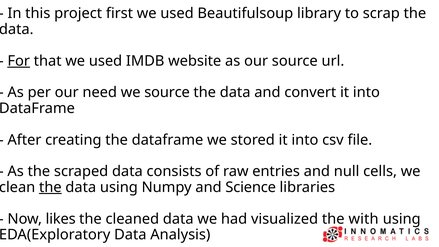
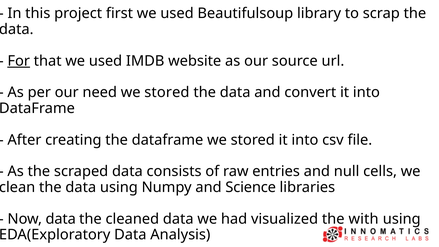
need we source: source -> stored
the at (50, 187) underline: present -> none
Now likes: likes -> data
